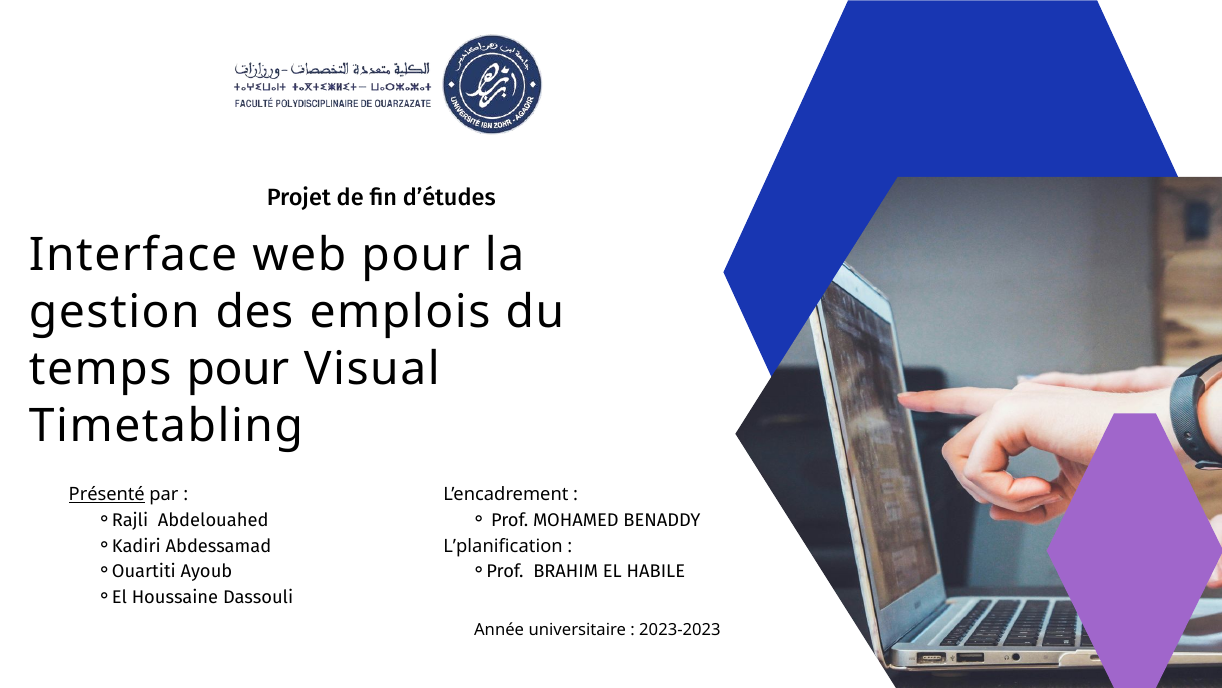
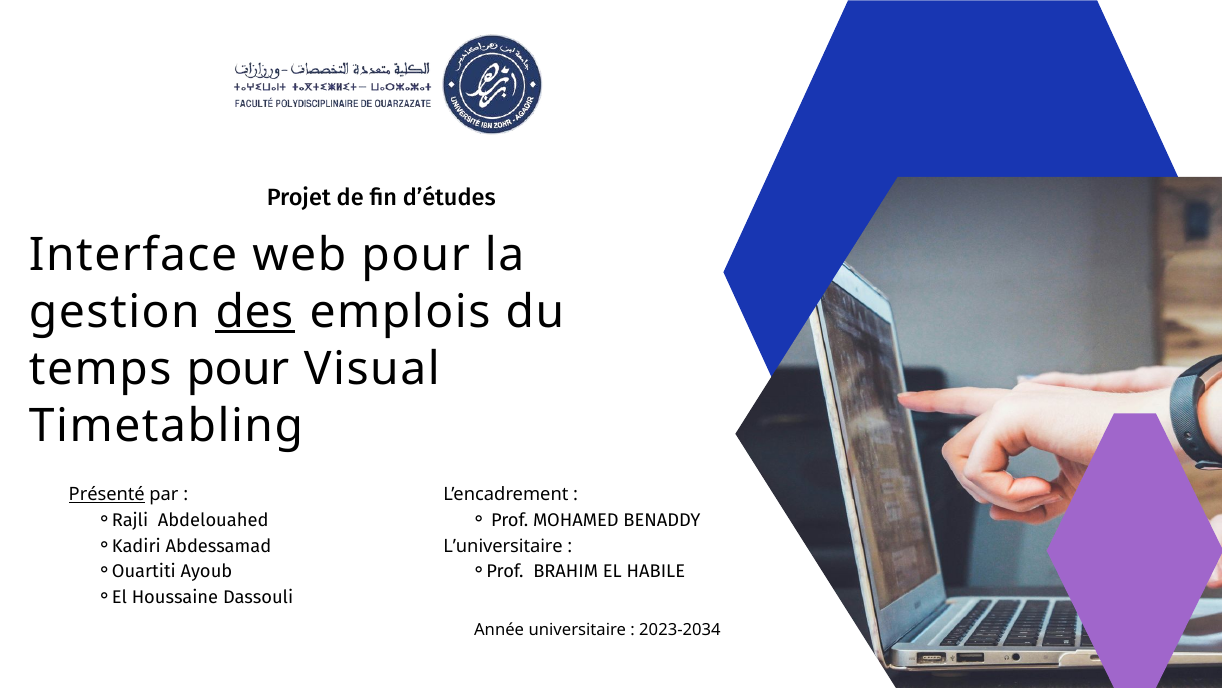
des underline: none -> present
L’planification: L’planification -> L’universitaire
2023-2023: 2023-2023 -> 2023-2034
